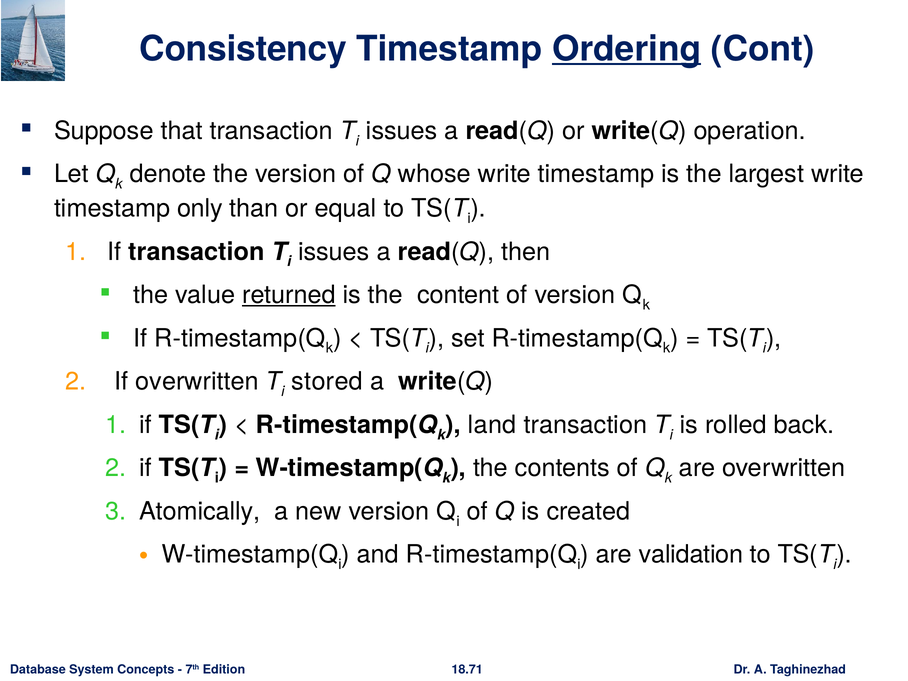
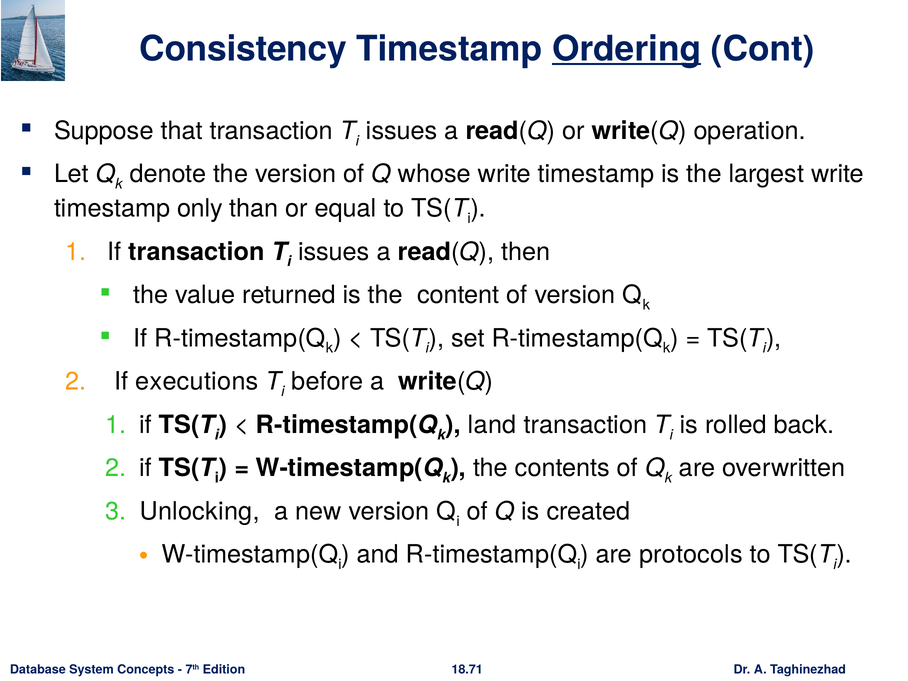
returned underline: present -> none
If overwritten: overwritten -> executions
stored: stored -> before
Atomically: Atomically -> Unlocking
validation: validation -> protocols
